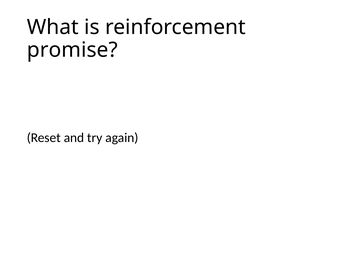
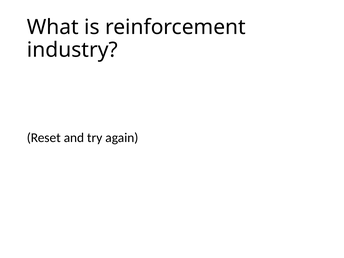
promise: promise -> industry
